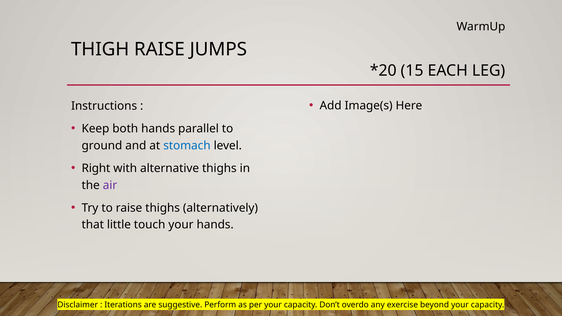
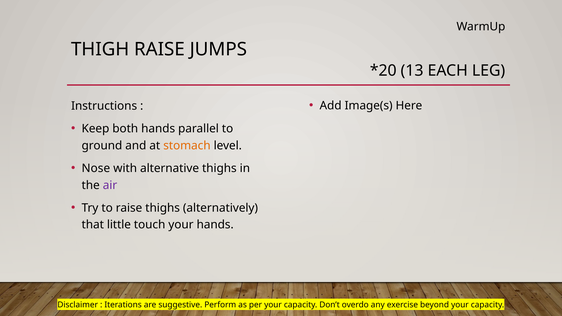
15: 15 -> 13
stomach colour: blue -> orange
Right: Right -> Nose
